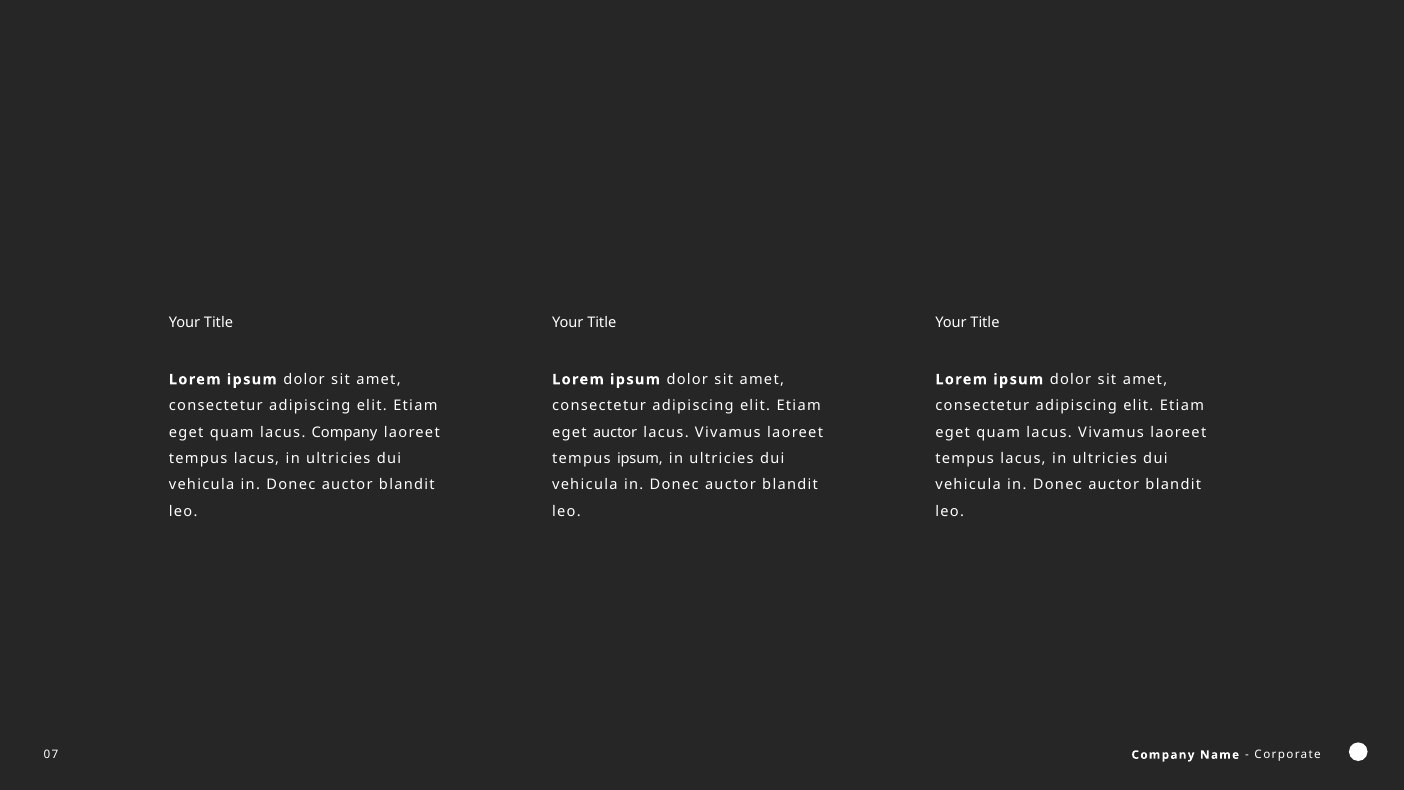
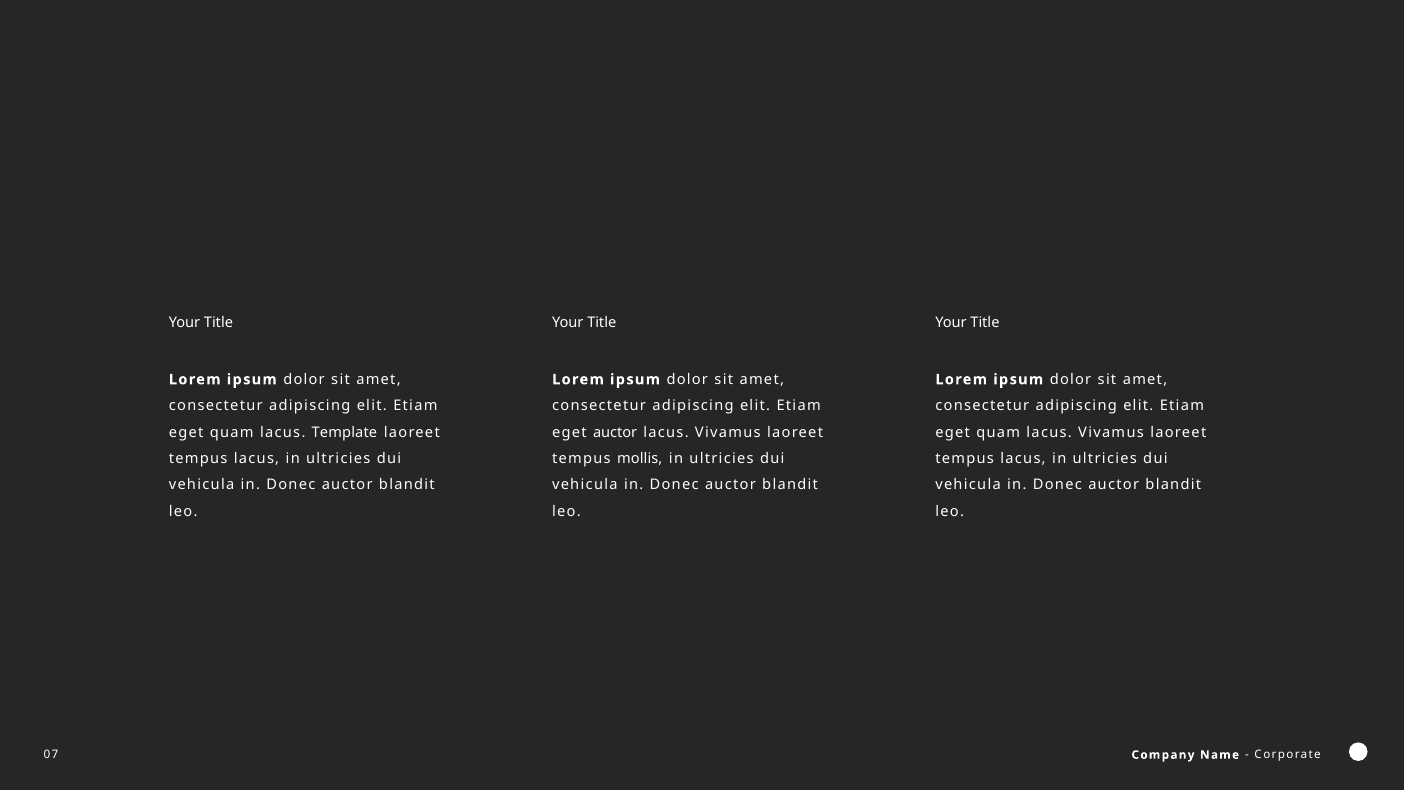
lacus Company: Company -> Template
tempus ipsum: ipsum -> mollis
